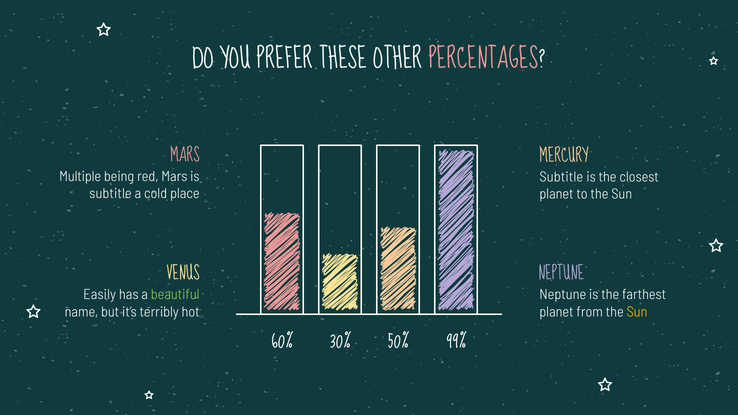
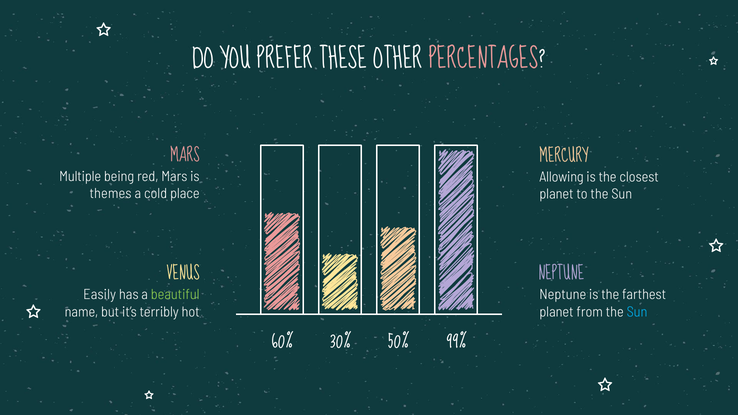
Subtitle at (561, 177): Subtitle -> Allowing
subtitle at (111, 194): subtitle -> themes
Sun at (637, 312) colour: yellow -> light blue
